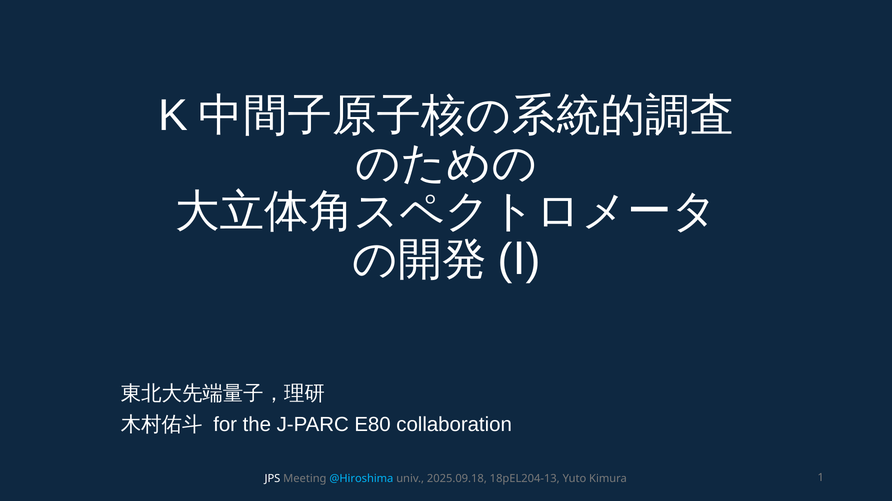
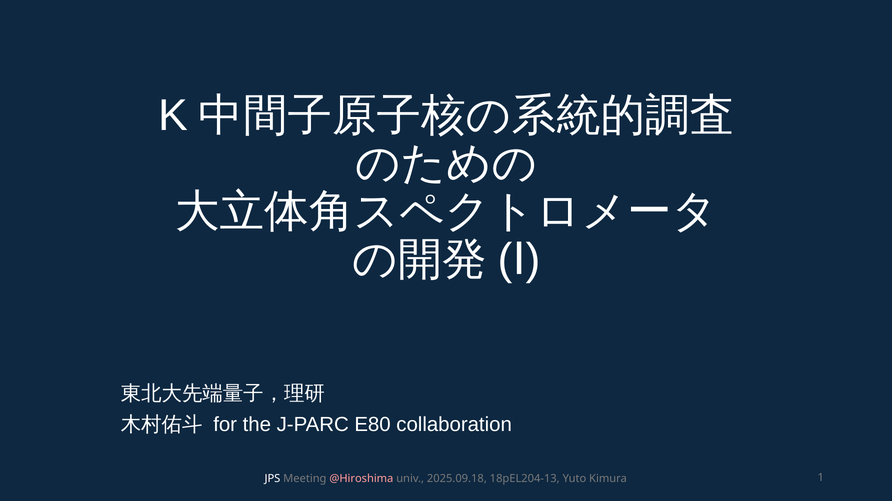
@Hiroshima colour: light blue -> pink
